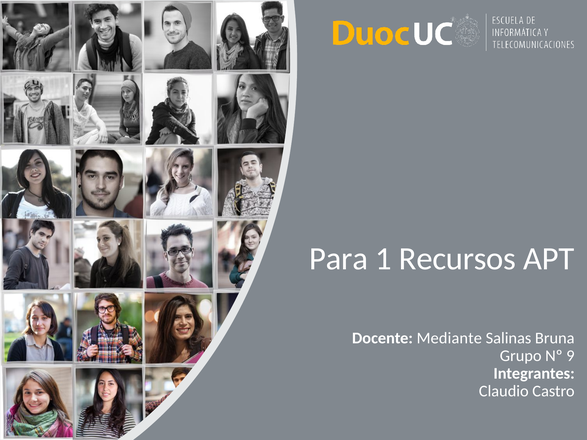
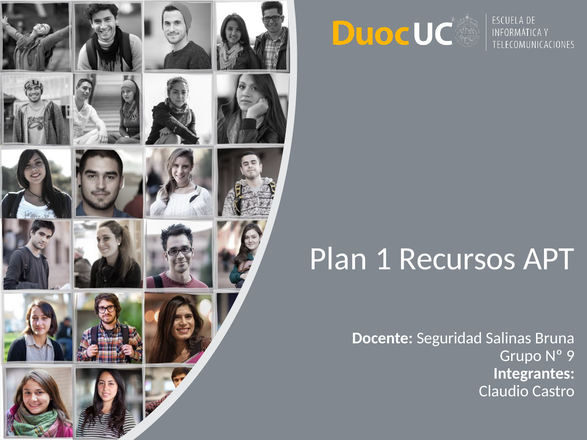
Para: Para -> Plan
Mediante: Mediante -> Seguridad
